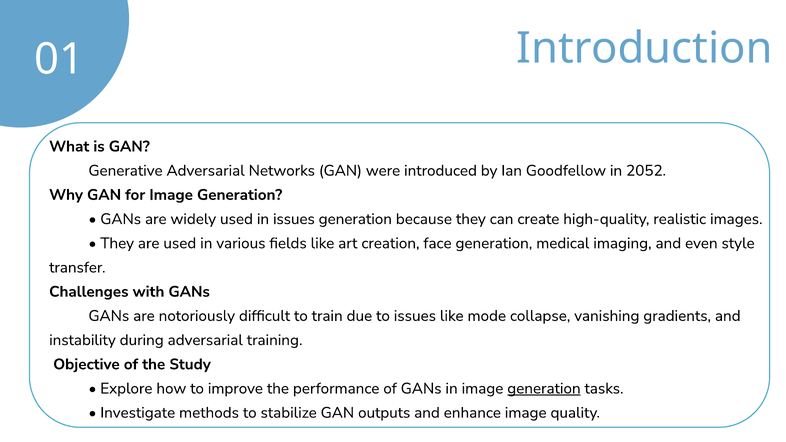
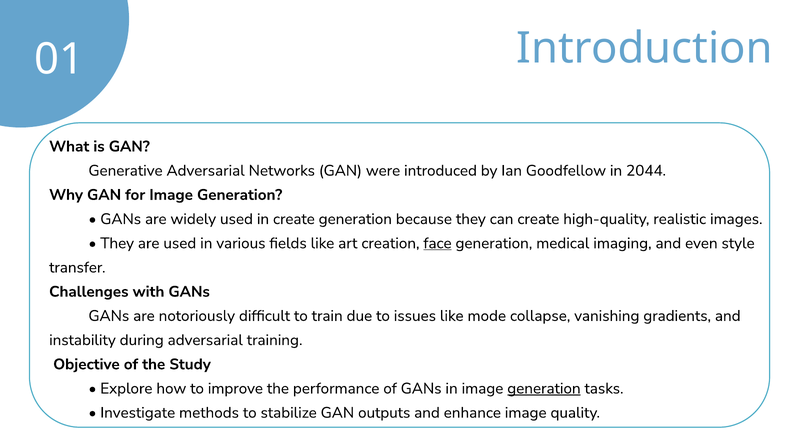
2052: 2052 -> 2044
in issues: issues -> create
face underline: none -> present
